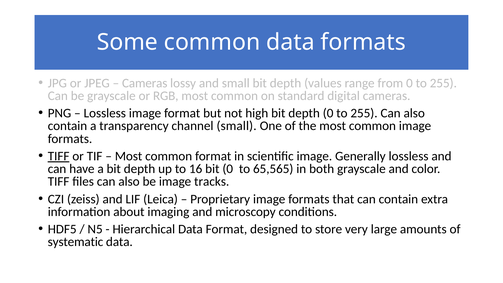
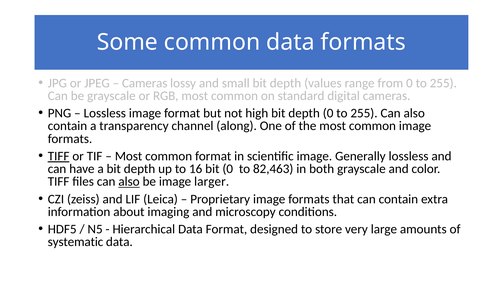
channel small: small -> along
65,565: 65,565 -> 82,463
also at (129, 182) underline: none -> present
tracks: tracks -> larger
